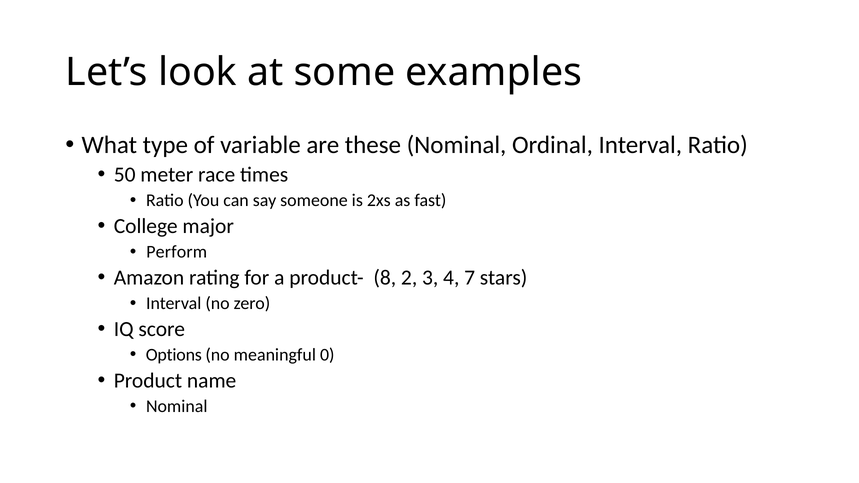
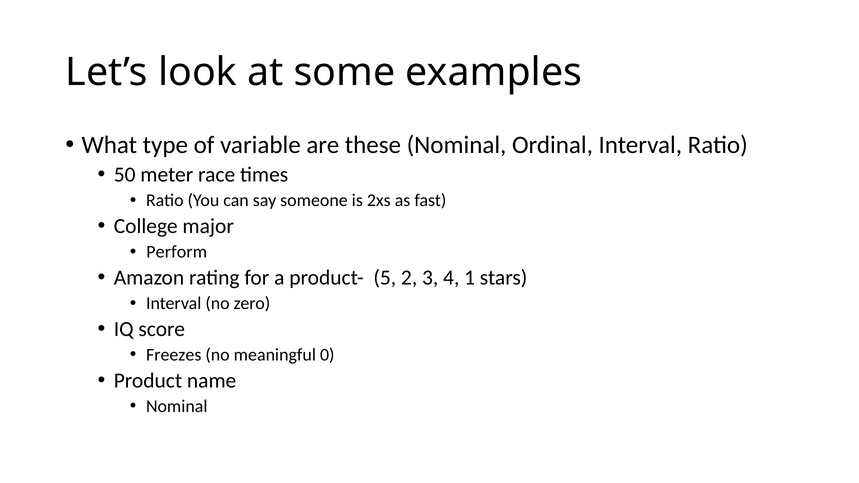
8: 8 -> 5
7: 7 -> 1
Options: Options -> Freezes
